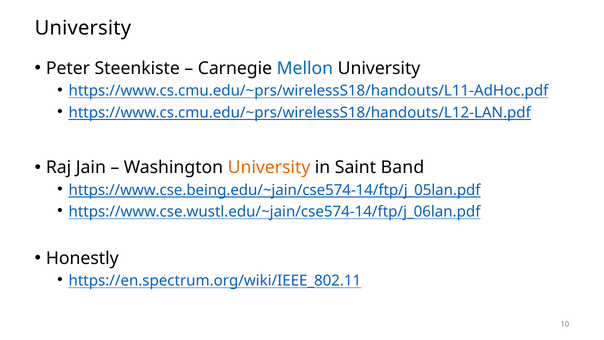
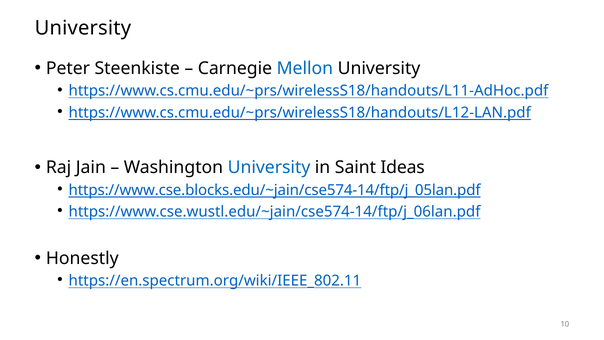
University at (269, 167) colour: orange -> blue
Band: Band -> Ideas
https://www.cse.being.edu/~jain/cse574-14/ftp/j_05lan.pdf: https://www.cse.being.edu/~jain/cse574-14/ftp/j_05lan.pdf -> https://www.cse.blocks.edu/~jain/cse574-14/ftp/j_05lan.pdf
